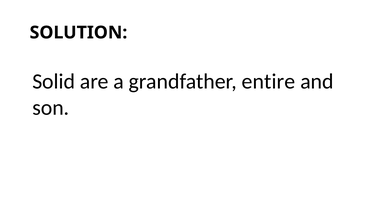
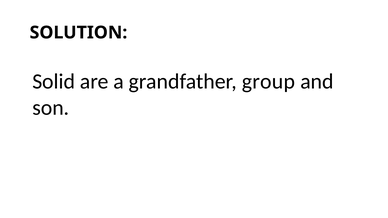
entire: entire -> group
